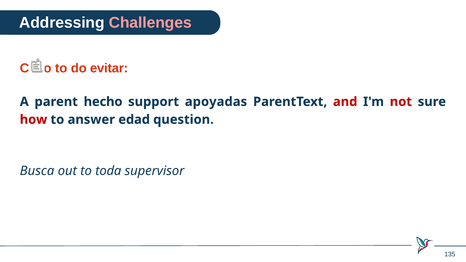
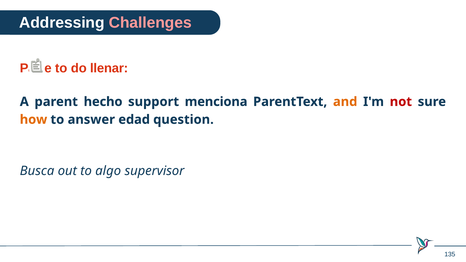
Caso: Caso -> Parte
evitar: evitar -> llenar
apoyadas: apoyadas -> menciona
and colour: red -> orange
how colour: red -> orange
toda: toda -> algo
